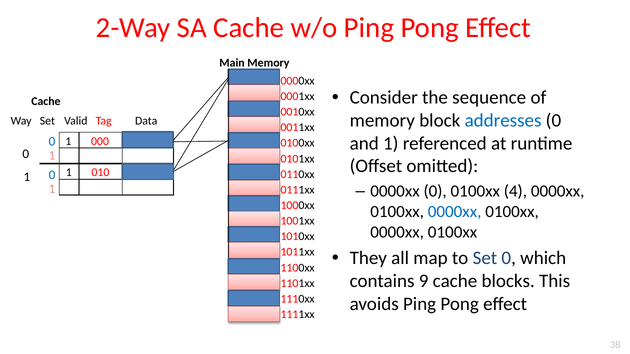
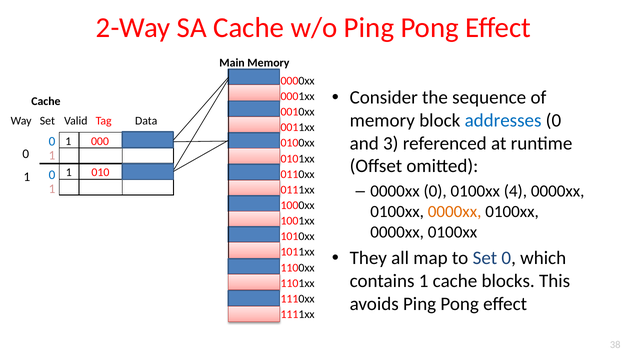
and 1: 1 -> 3
0000xx at (455, 212) colour: blue -> orange
contains 9: 9 -> 1
